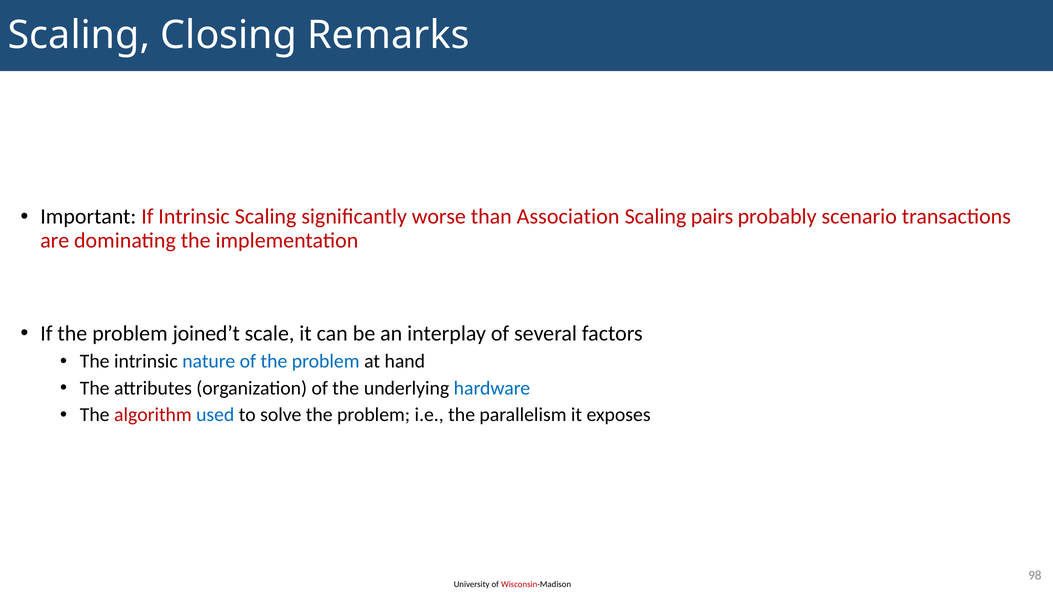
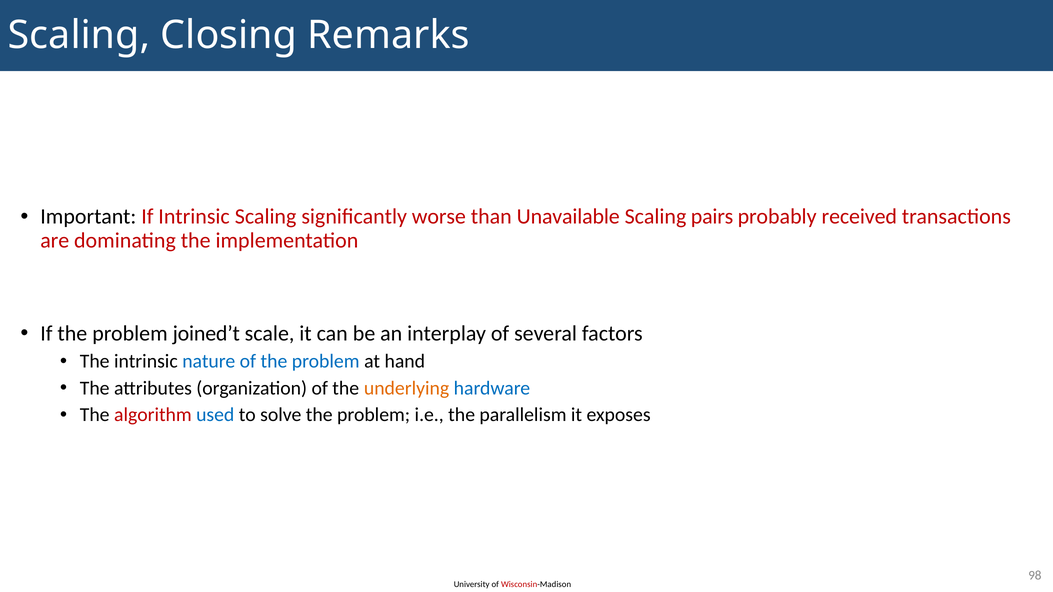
Association: Association -> Unavailable
scenario: scenario -> received
underlying colour: black -> orange
